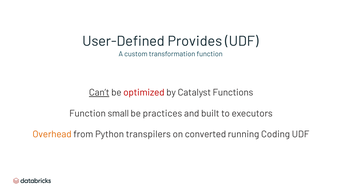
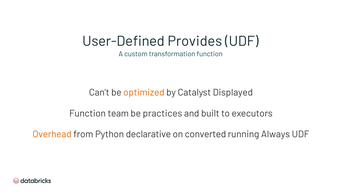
Can’t underline: present -> none
optimized colour: red -> orange
Functions: Functions -> Displayed
small: small -> team
transpilers: transpilers -> declarative
Coding: Coding -> Always
